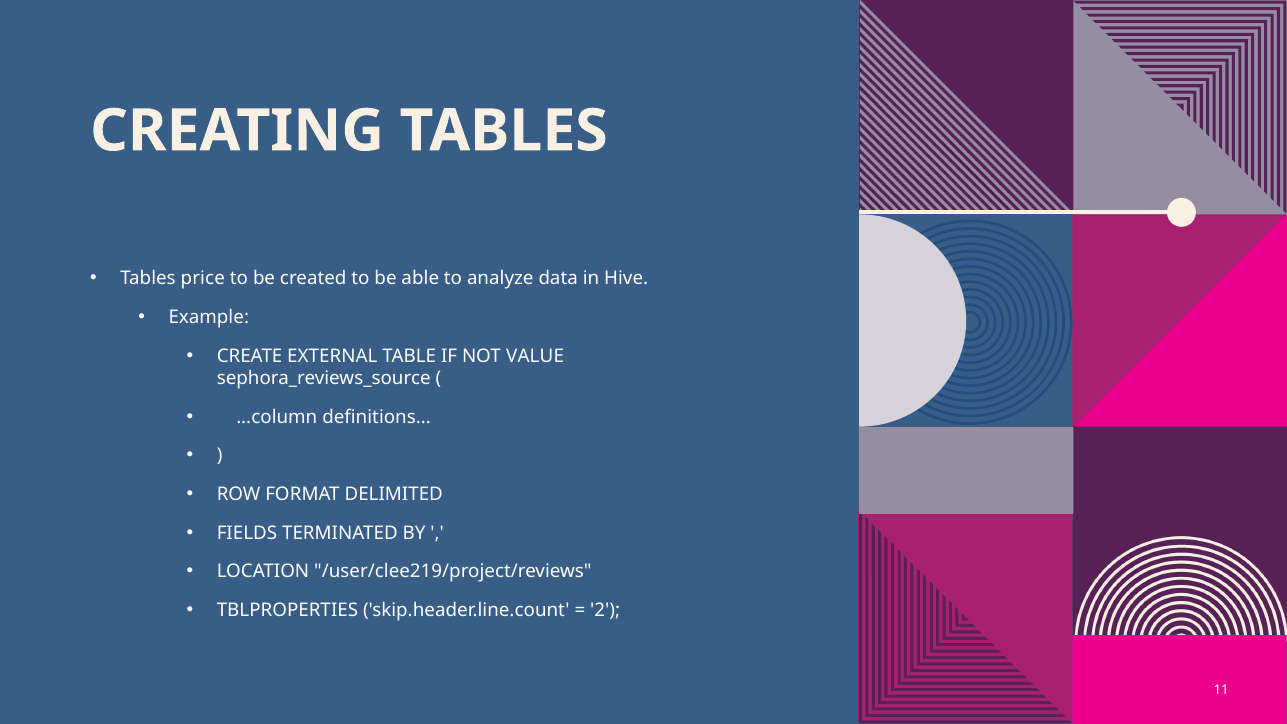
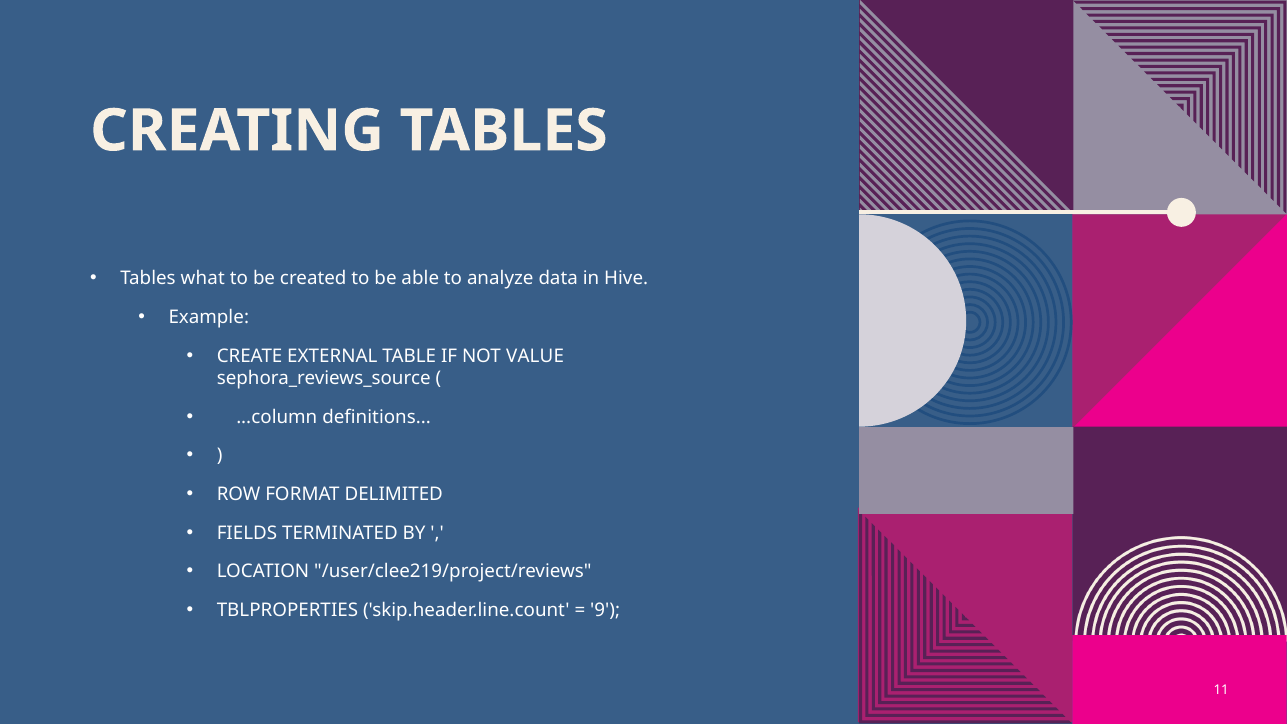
price: price -> what
2: 2 -> 9
